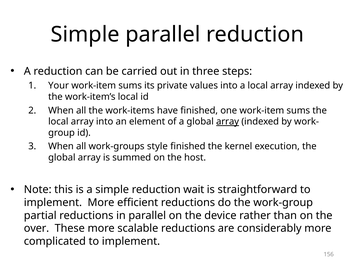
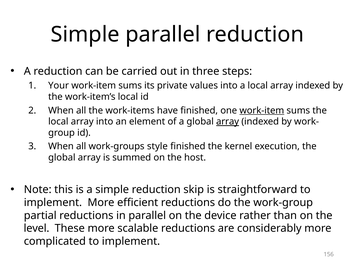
work-item at (262, 110) underline: none -> present
wait: wait -> skip
over: over -> level
